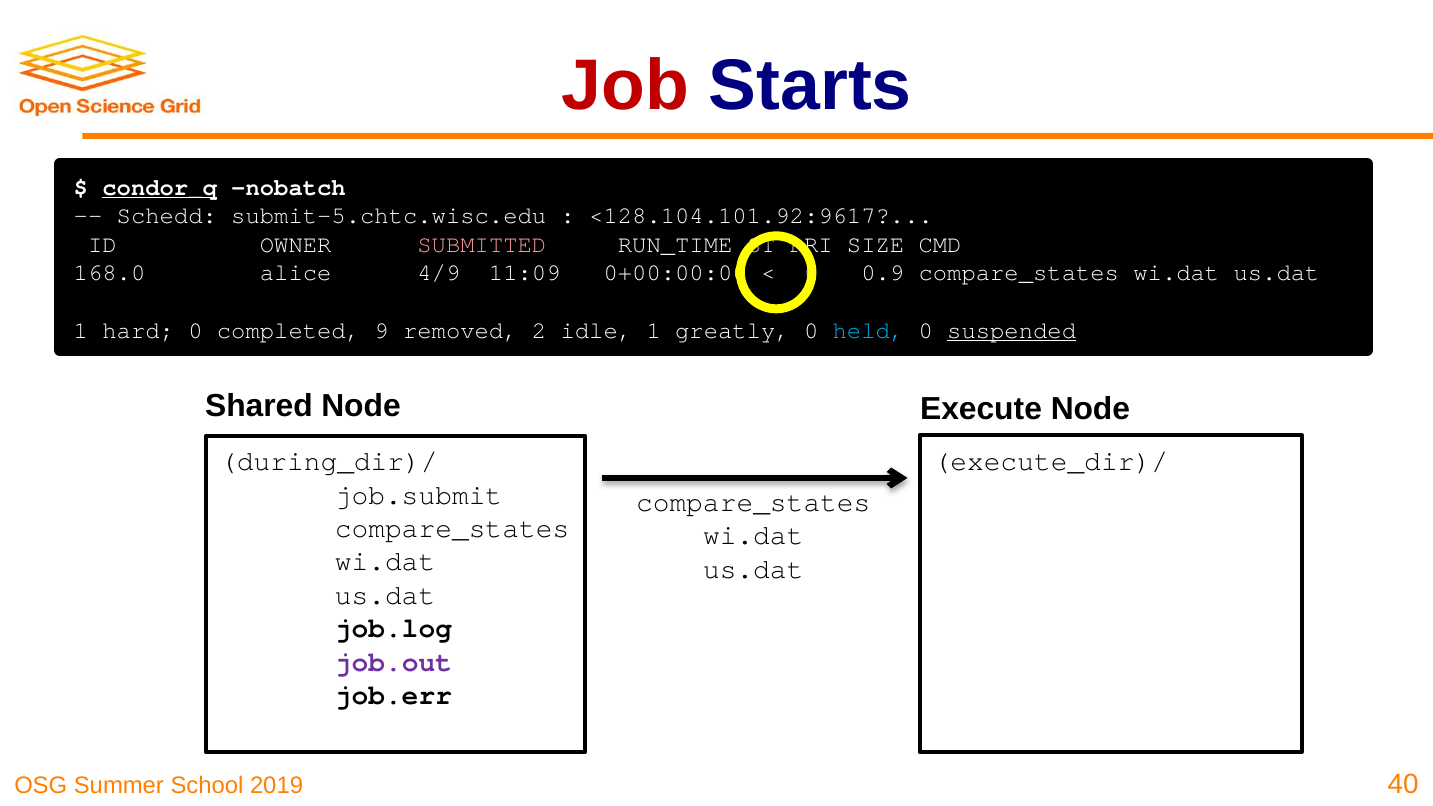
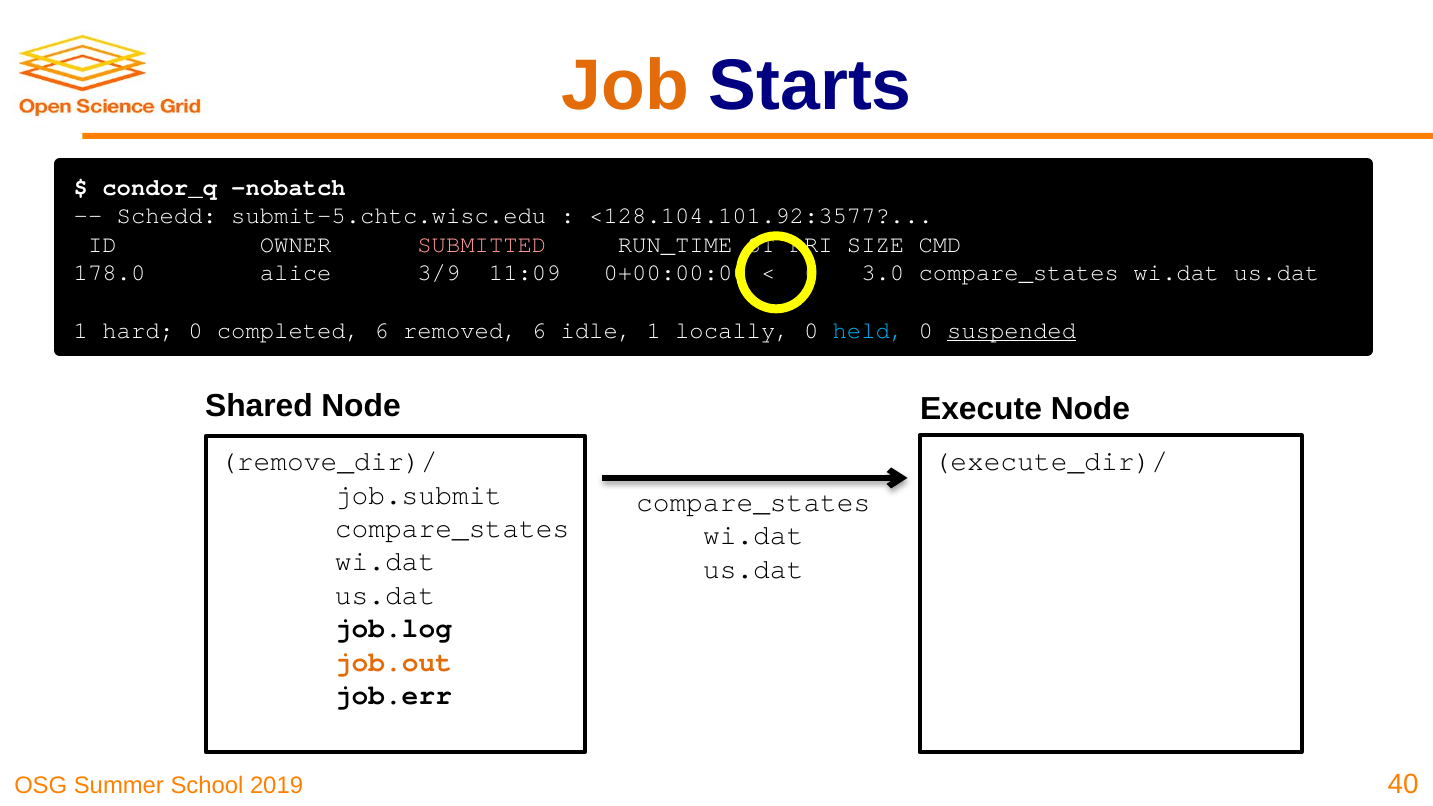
Job colour: red -> orange
condor_q underline: present -> none
<128.104.101.92:9617: <128.104.101.92:9617 -> <128.104.101.92:3577
168.0: 168.0 -> 178.0
4/9: 4/9 -> 3/9
0.9: 0.9 -> 3.0
completed 9: 9 -> 6
removed 2: 2 -> 6
greatly: greatly -> locally
during_dir)/: during_dir)/ -> remove_dir)/
job.out colour: purple -> orange
